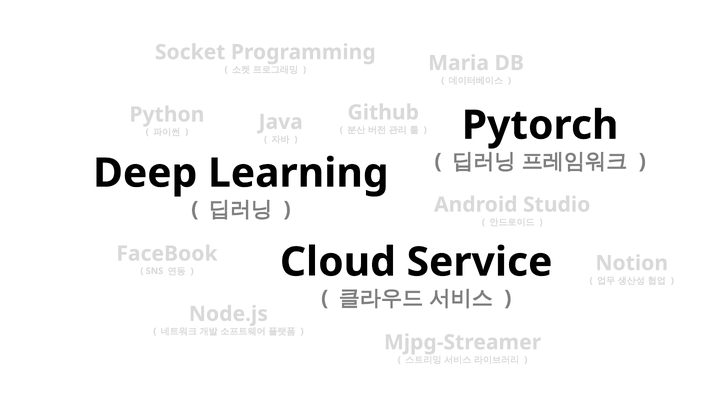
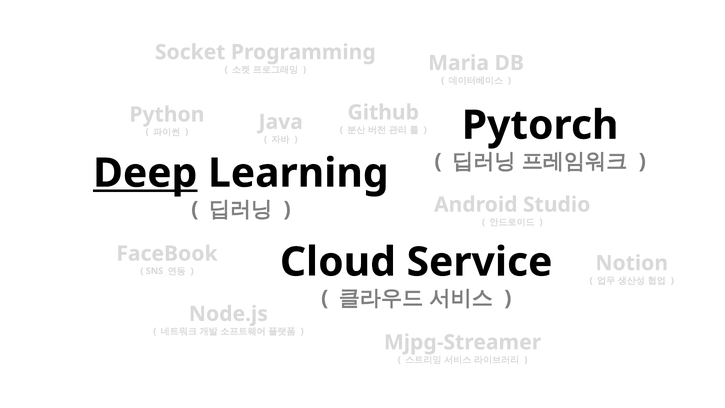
Deep underline: none -> present
